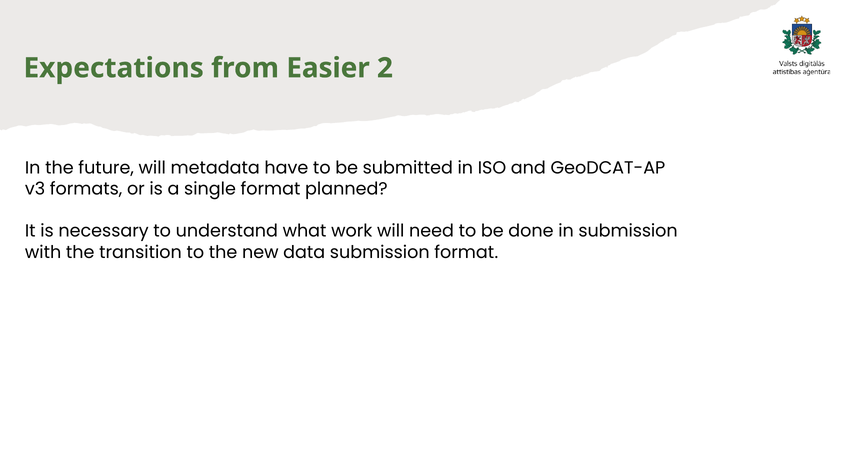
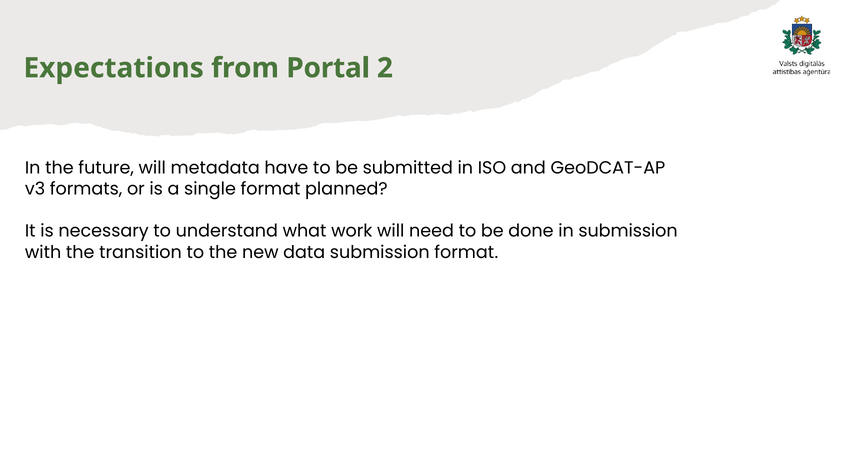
Easier: Easier -> Portal
